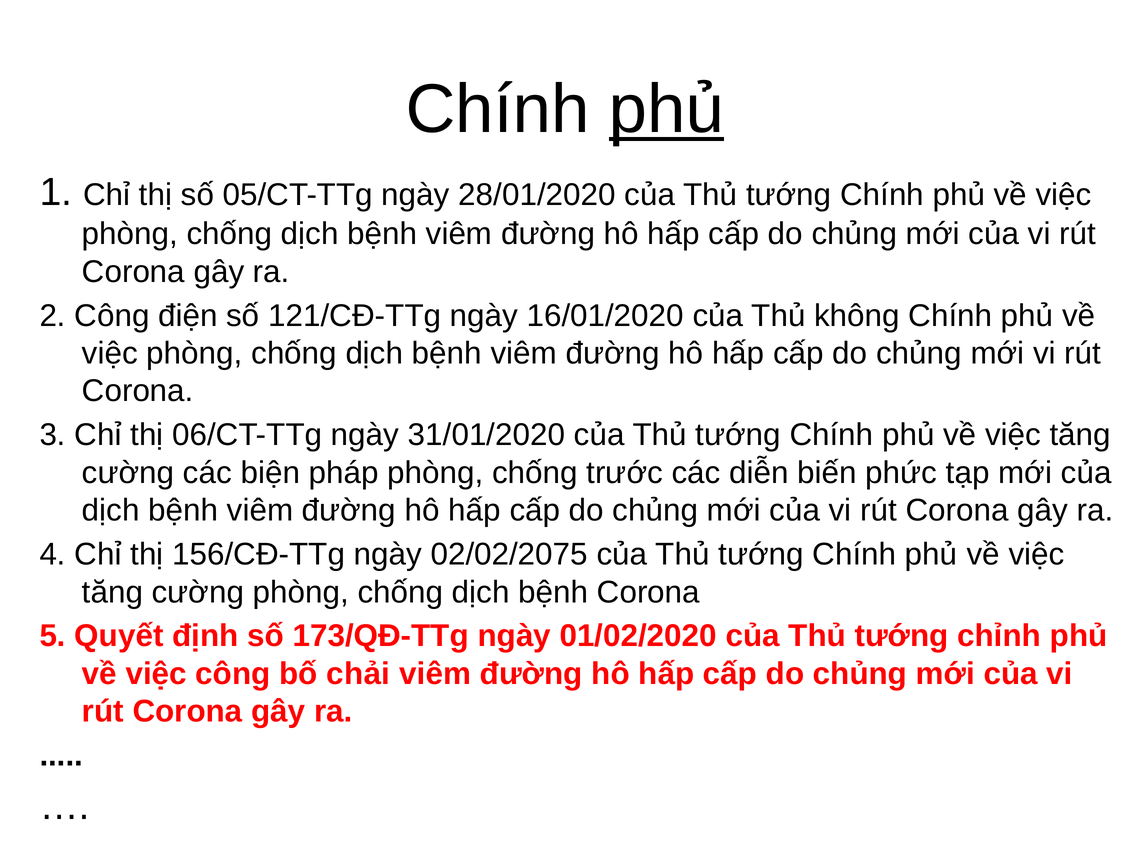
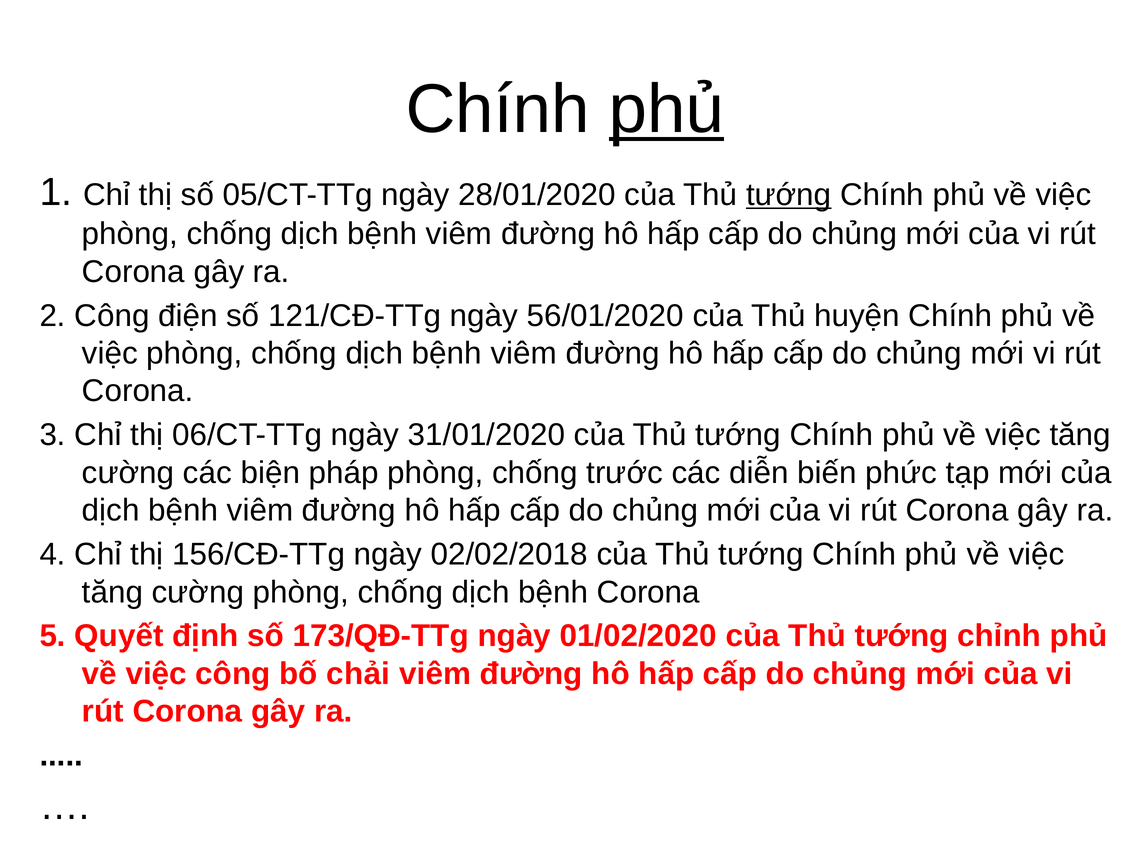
tướng at (789, 195) underline: none -> present
16/01/2020: 16/01/2020 -> 56/01/2020
không: không -> huyện
02/02/2075: 02/02/2075 -> 02/02/2018
